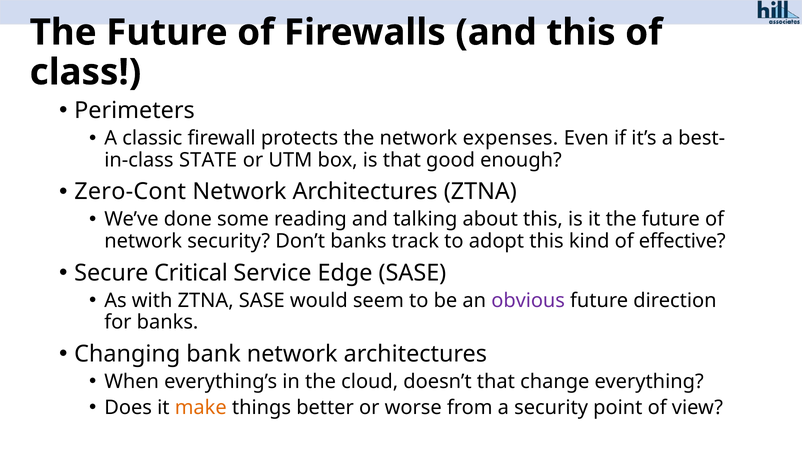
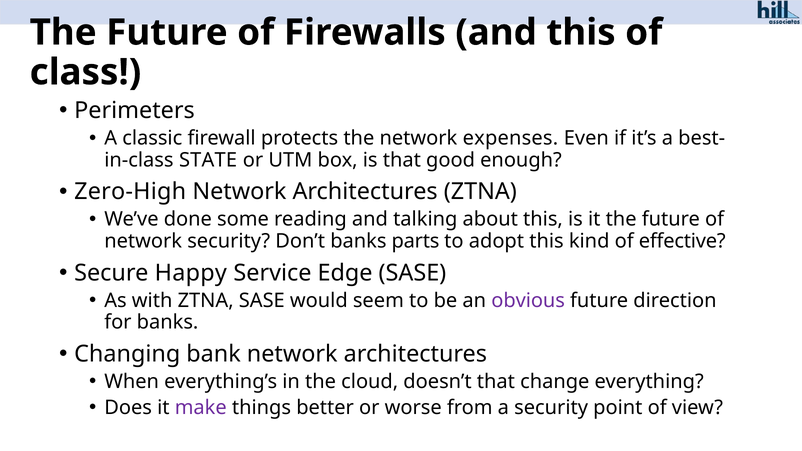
Zero-Cont: Zero-Cont -> Zero-High
track: track -> parts
Critical: Critical -> Happy
make colour: orange -> purple
